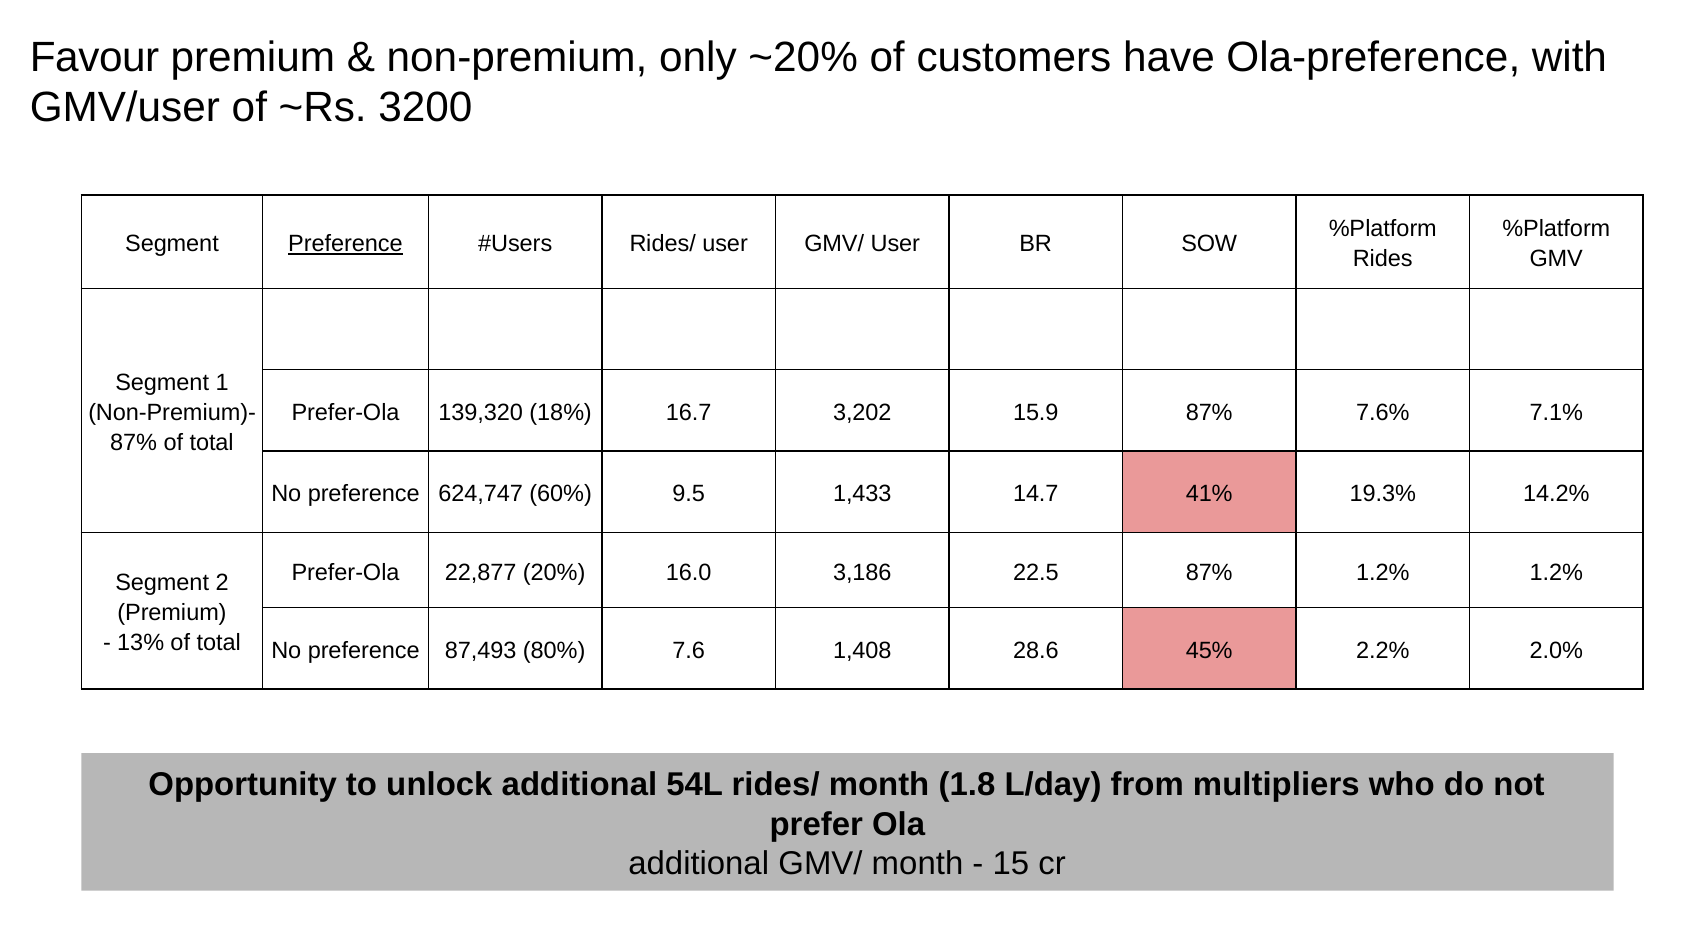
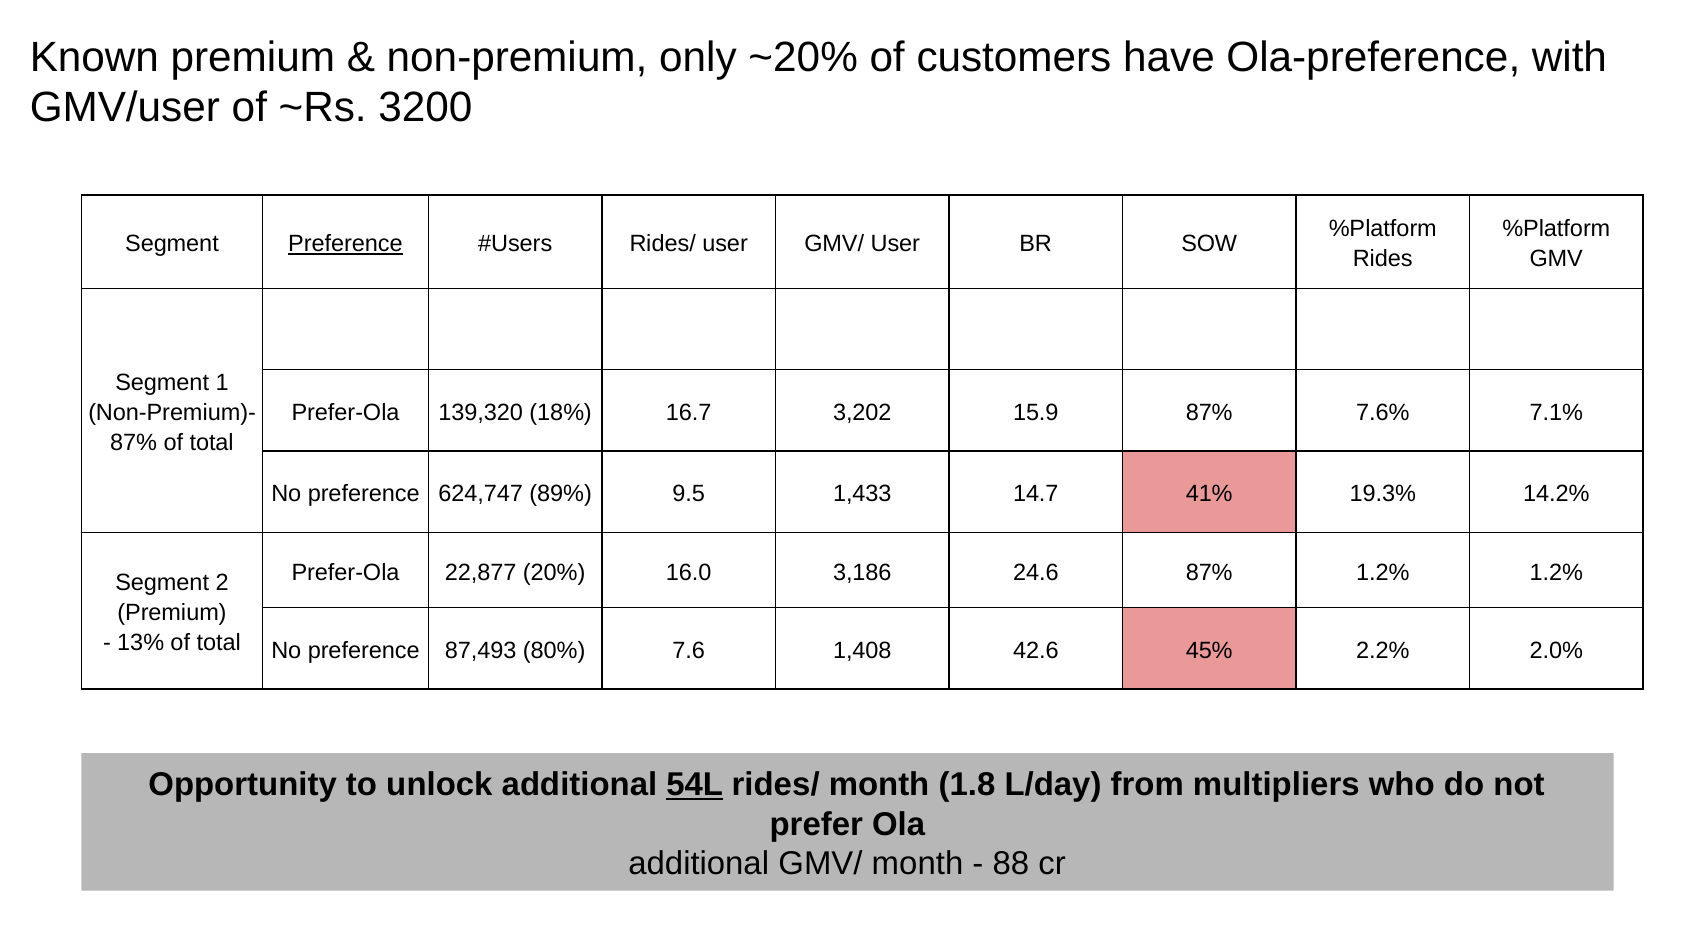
Favour: Favour -> Known
60%: 60% -> 89%
22.5: 22.5 -> 24.6
28.6: 28.6 -> 42.6
54L underline: none -> present
15: 15 -> 88
